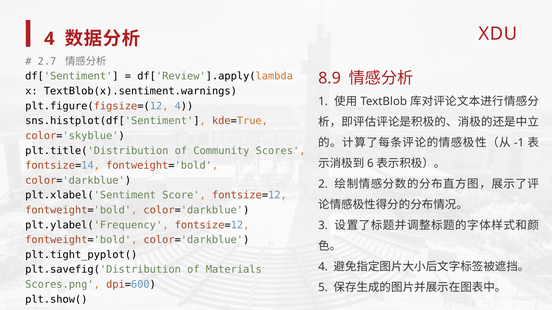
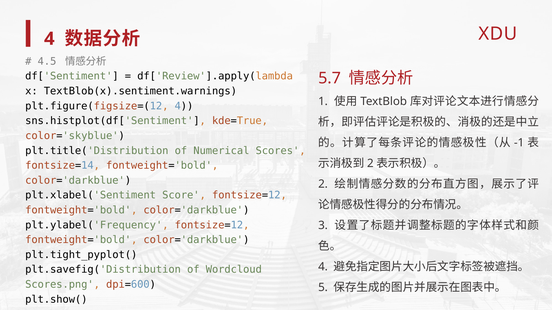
2.7: 2.7 -> 4.5
8.9: 8.9 -> 5.7
Community: Community -> Numerical
6 at (370, 164): 6 -> 2
Materials: Materials -> Wordcloud
